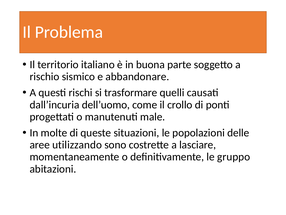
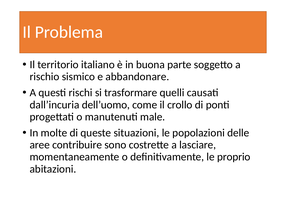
utilizzando: utilizzando -> contribuire
gruppo: gruppo -> proprio
